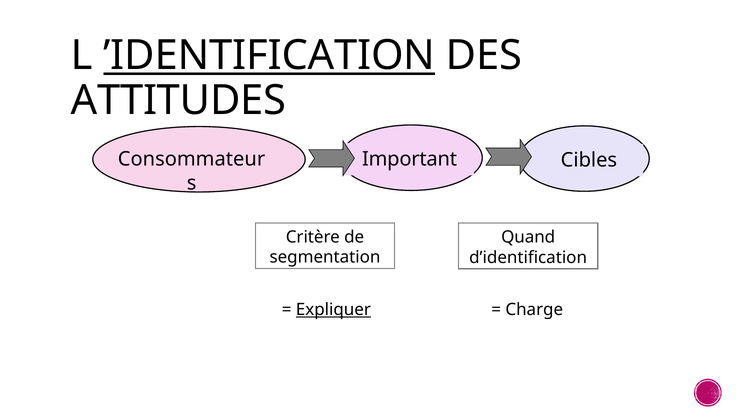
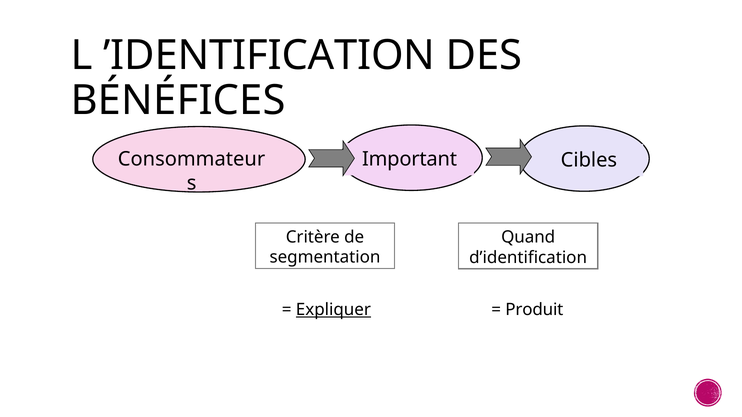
’IDENTIFICATION underline: present -> none
ATTITUDES: ATTITUDES -> BÉNÉFICES
Charge: Charge -> Produit
